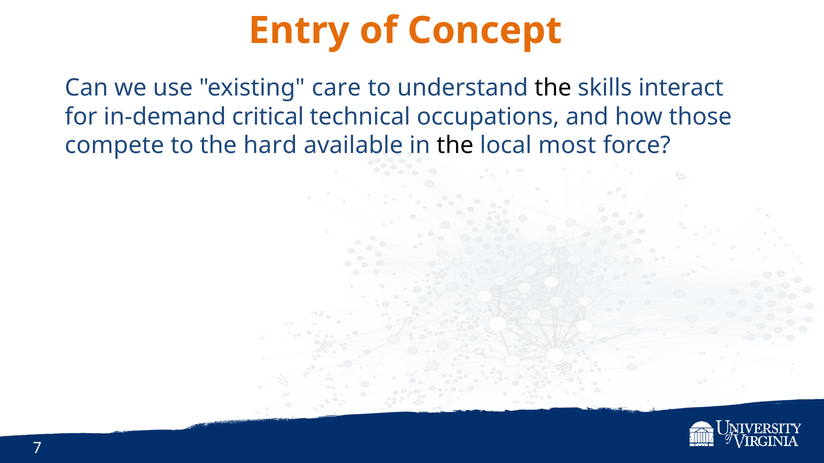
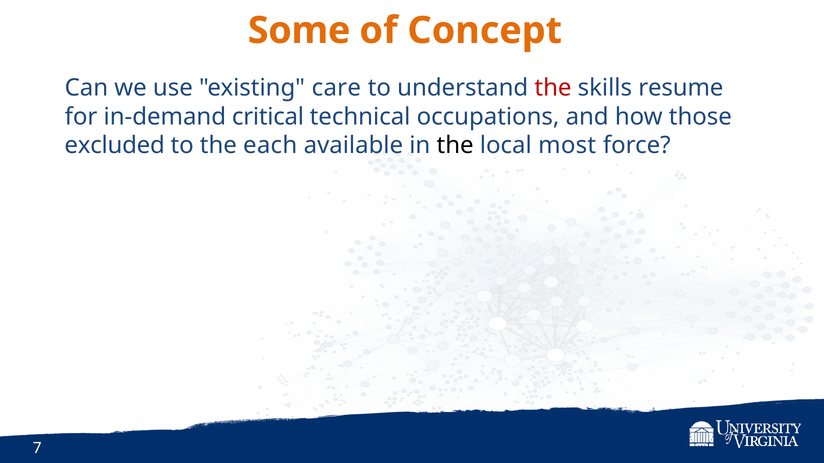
Entry: Entry -> Some
the at (553, 88) colour: black -> red
interact: interact -> resume
compete: compete -> excluded
hard: hard -> each
